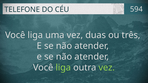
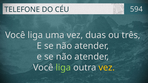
vez at (107, 68) colour: light green -> yellow
